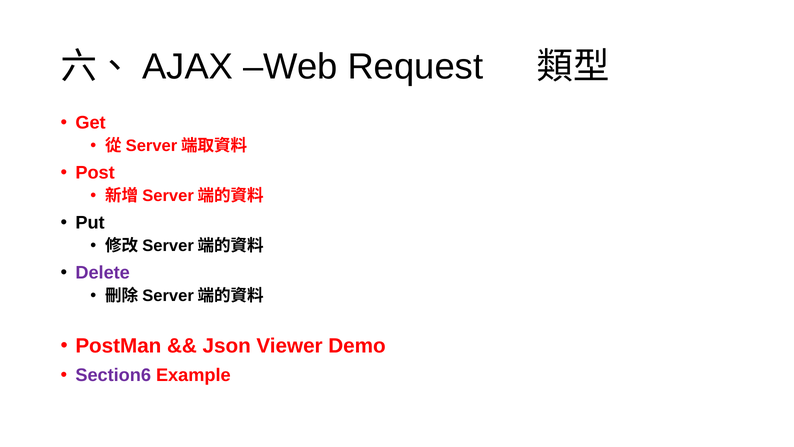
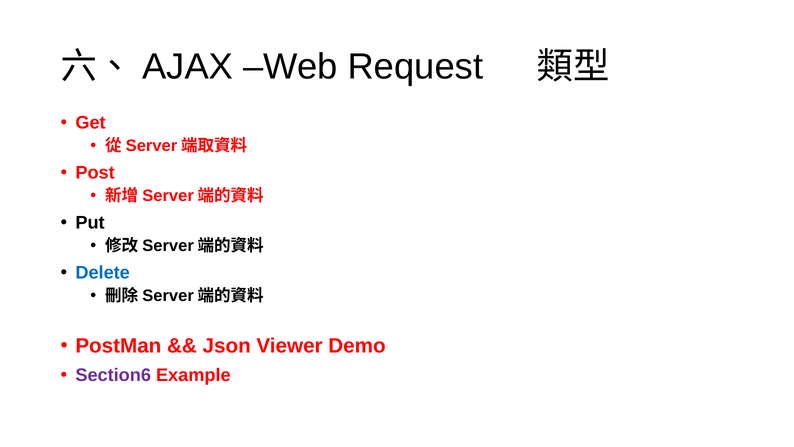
Delete colour: purple -> blue
